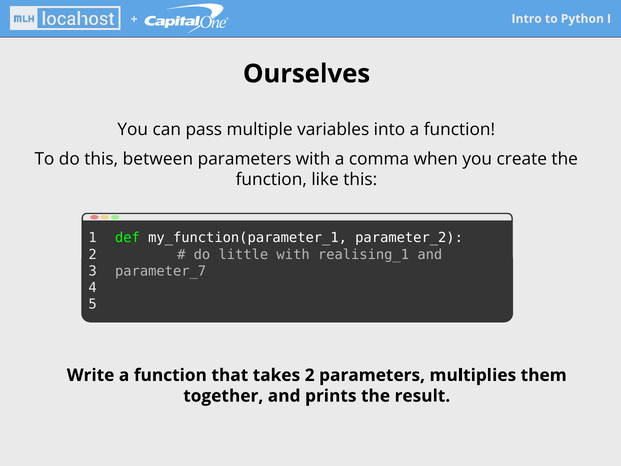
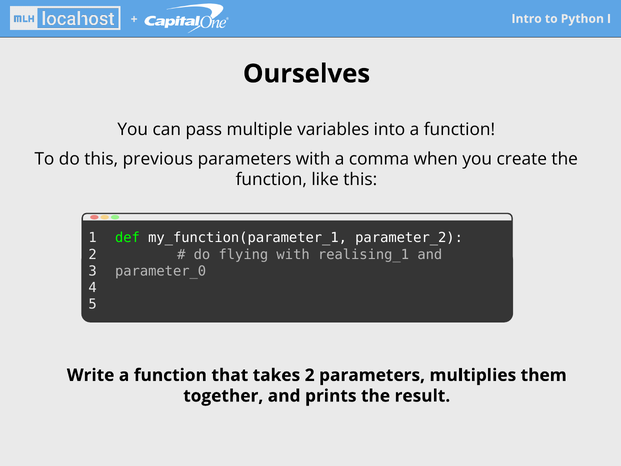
between: between -> previous
little: little -> flying
parameter_7: parameter_7 -> parameter_0
